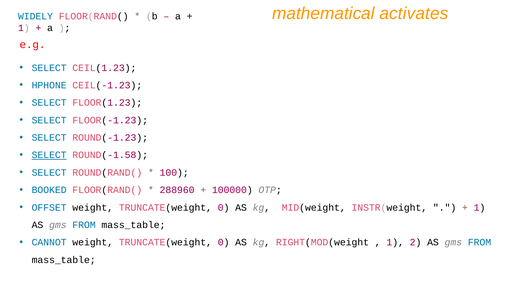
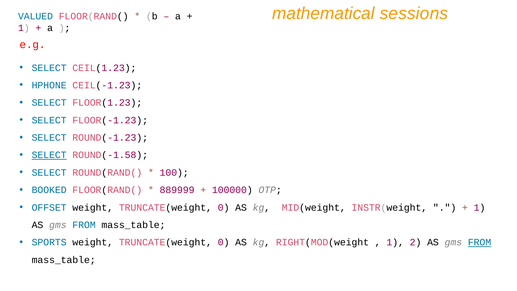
activates: activates -> sessions
WIDELY: WIDELY -> VALUED
288960: 288960 -> 889999
CANNOT: CANNOT -> SPORTS
FROM at (480, 242) underline: none -> present
